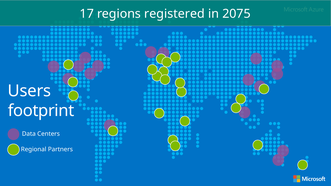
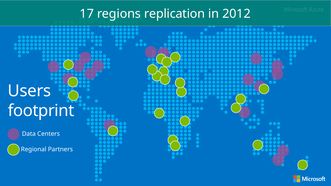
registered: registered -> replication
2075: 2075 -> 2012
